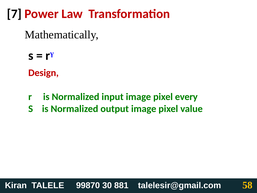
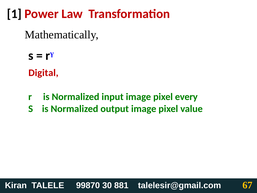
7: 7 -> 1
Design: Design -> Digital
58: 58 -> 67
